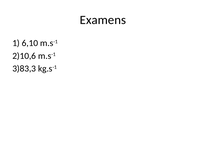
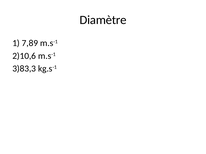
Examens: Examens -> Diamètre
6,10: 6,10 -> 7,89
